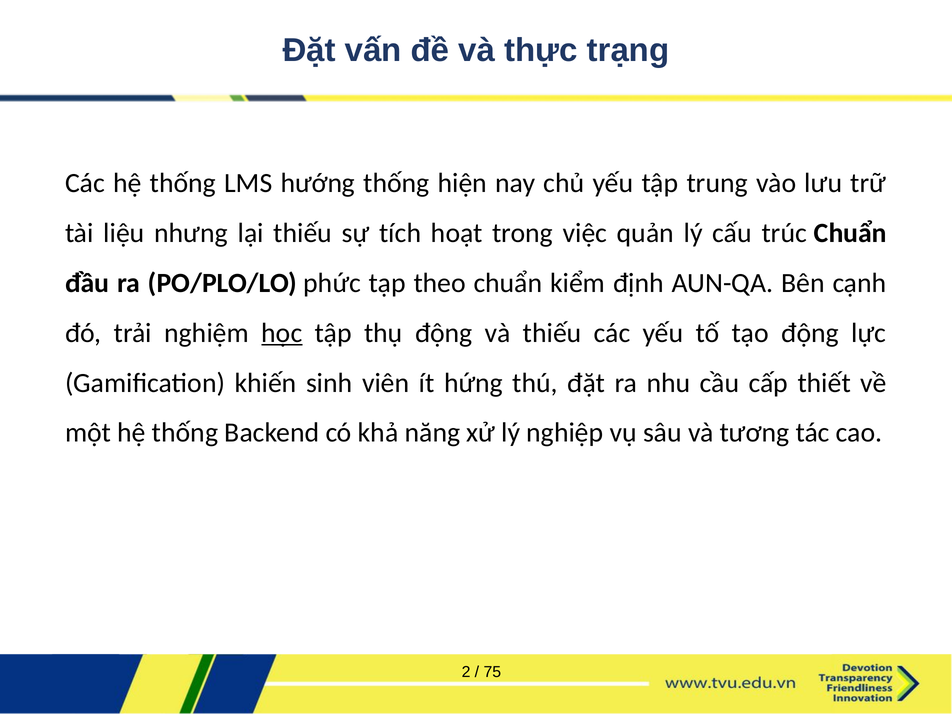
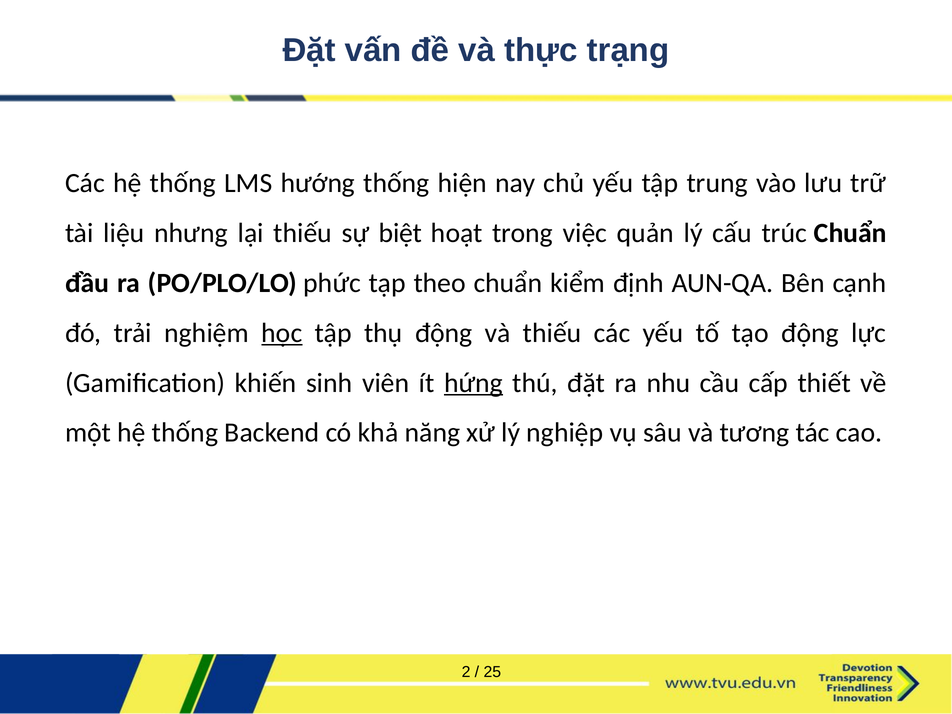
tích: tích -> biệt
hứng underline: none -> present
75: 75 -> 25
